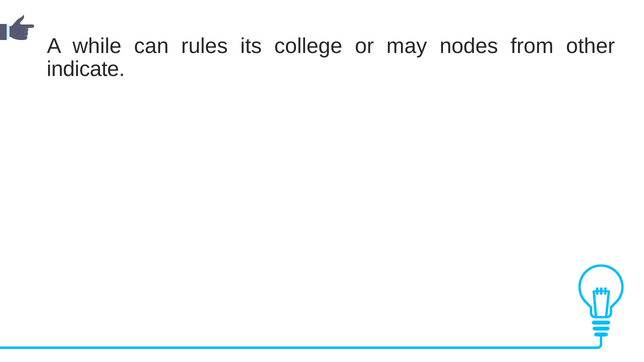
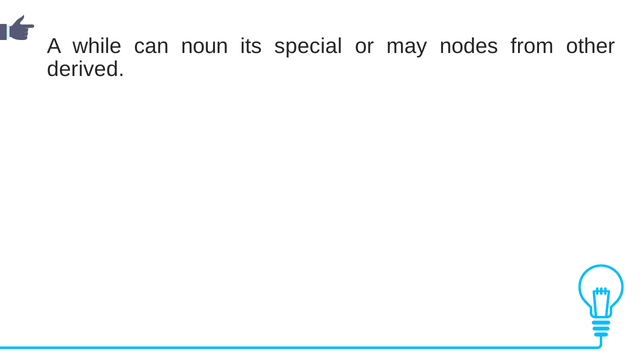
rules: rules -> noun
college: college -> special
indicate: indicate -> derived
